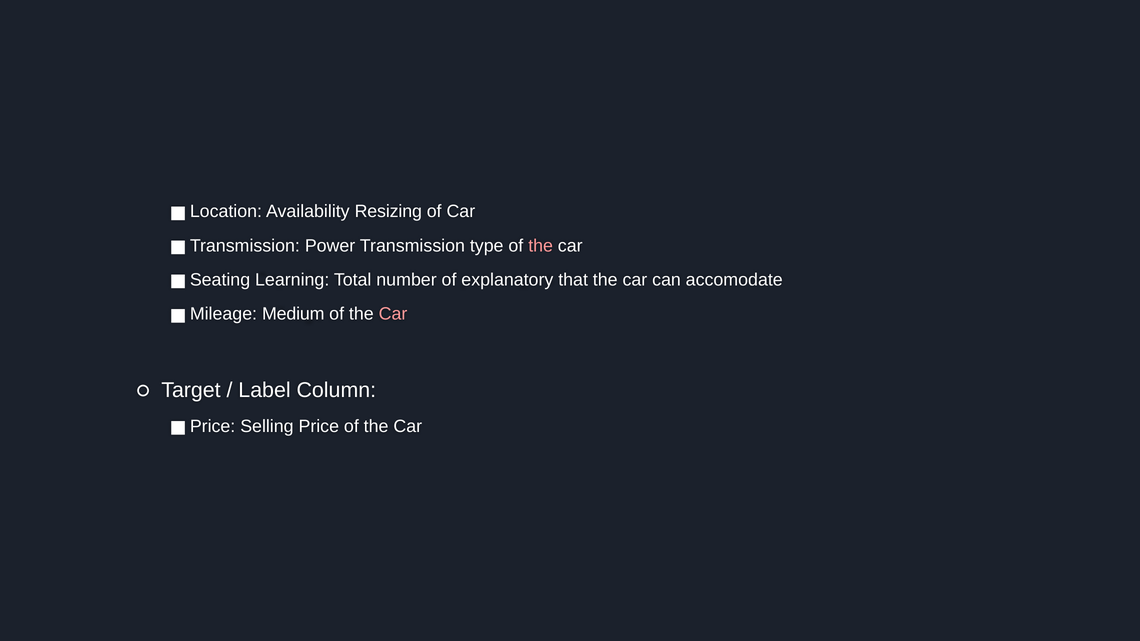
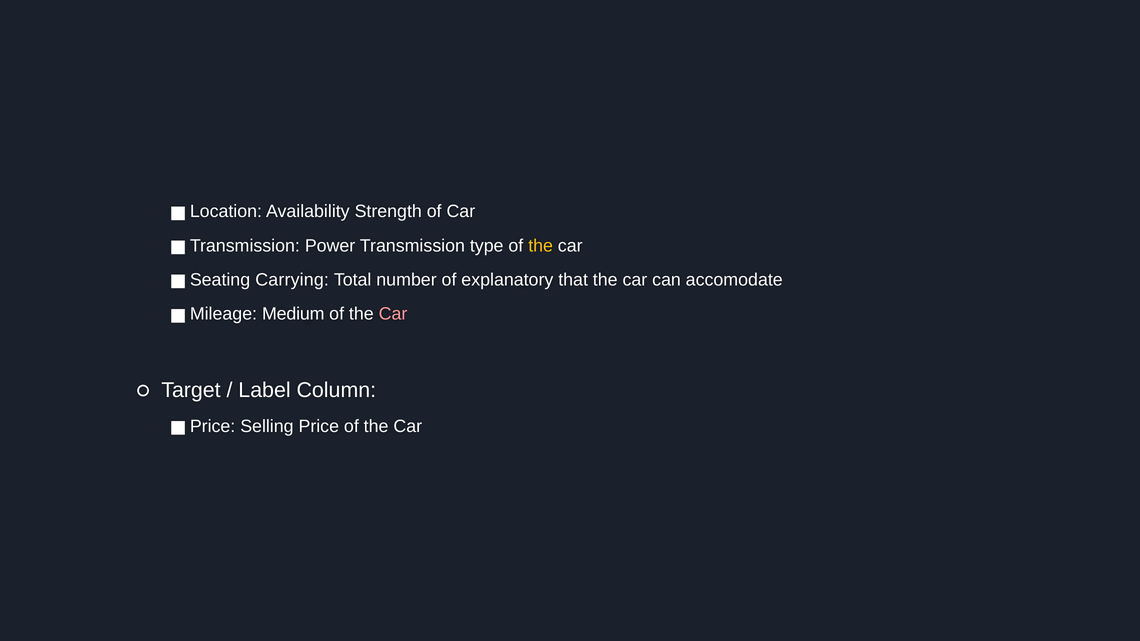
Resizing: Resizing -> Strength
the at (541, 246) colour: pink -> yellow
Learning: Learning -> Carrying
